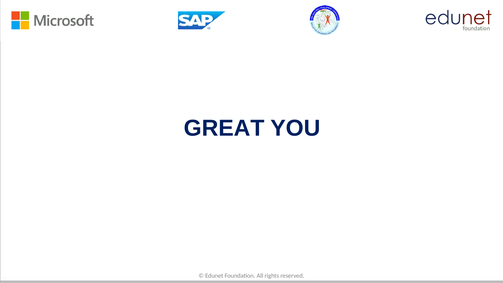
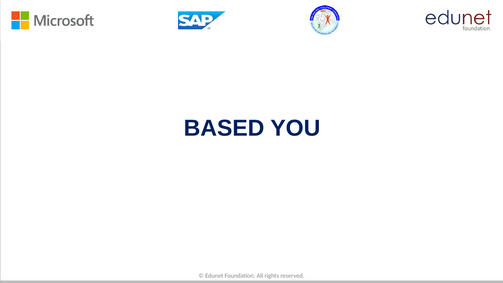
GREAT: GREAT -> BASED
